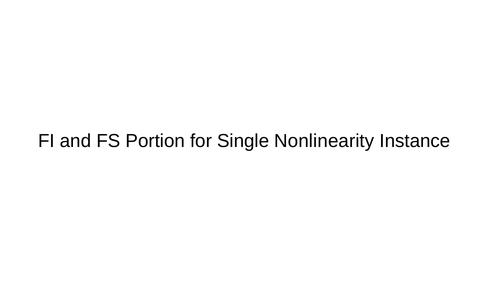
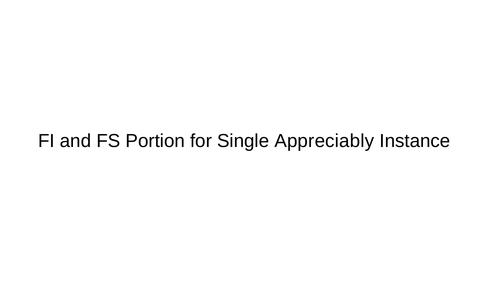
Nonlinearity: Nonlinearity -> Appreciably
